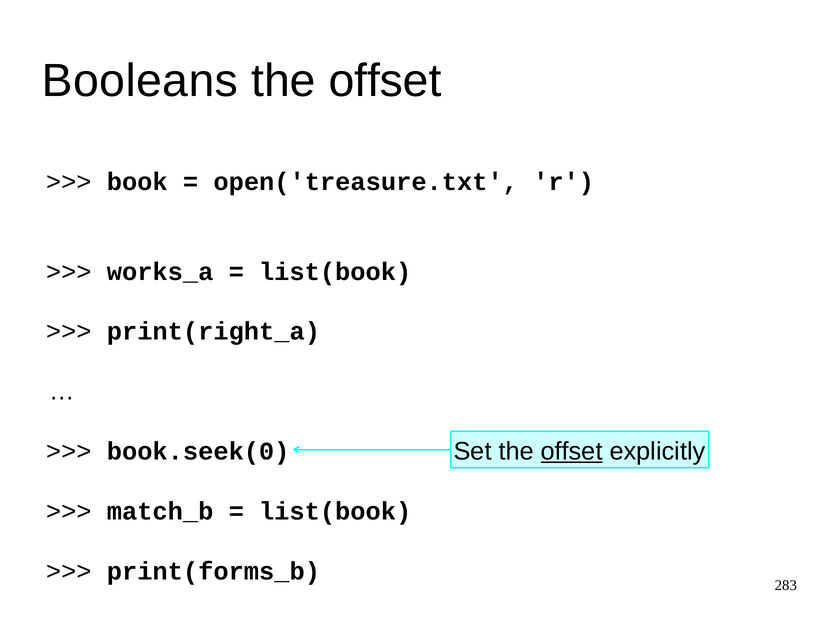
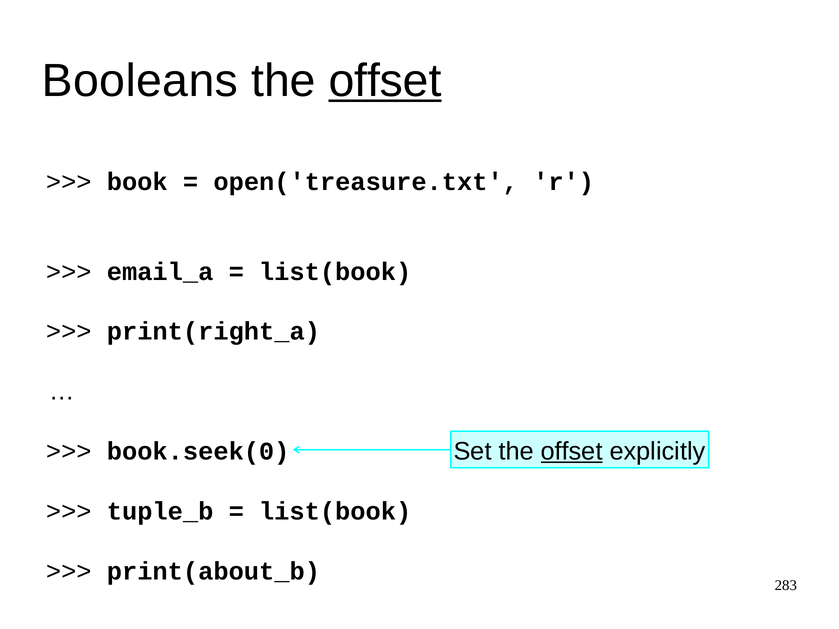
offset at (385, 81) underline: none -> present
works_a: works_a -> email_a
match_b: match_b -> tuple_b
print(forms_b: print(forms_b -> print(about_b
